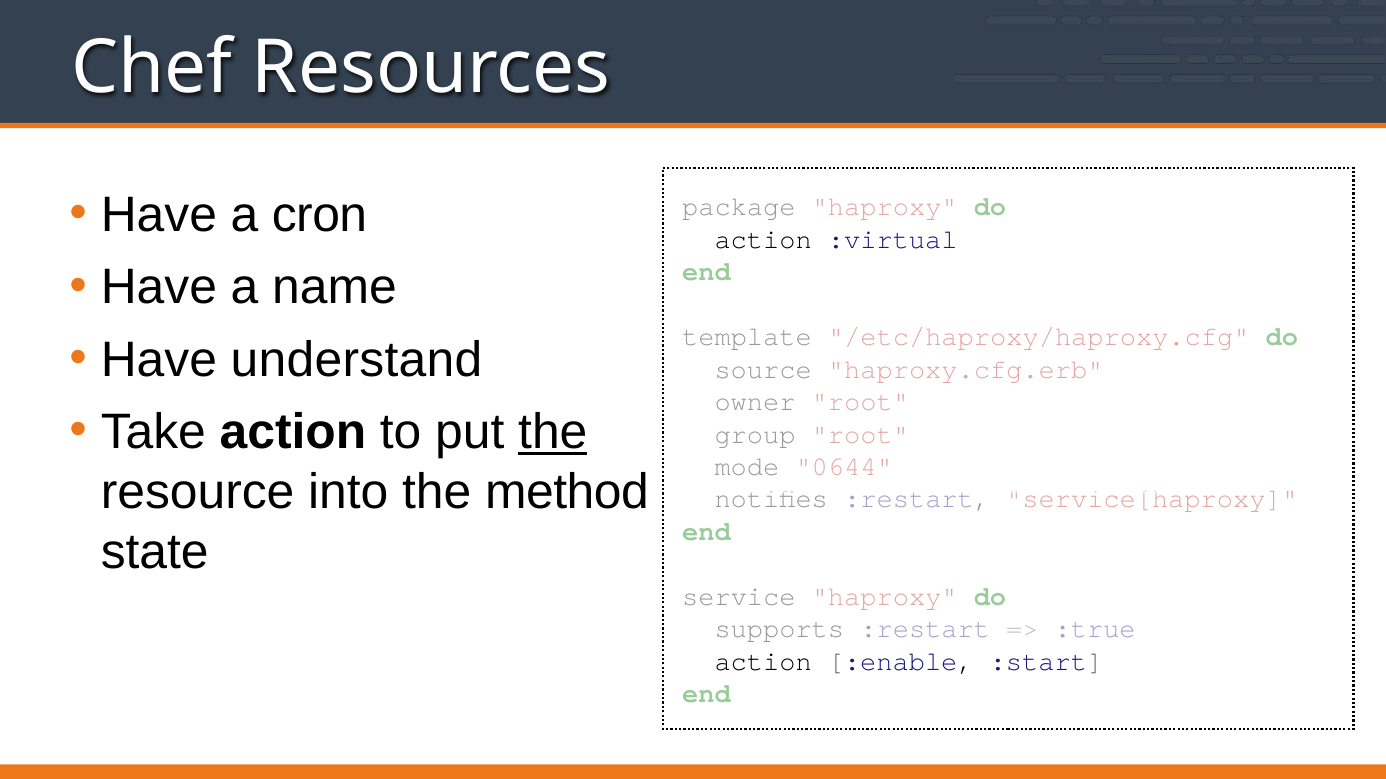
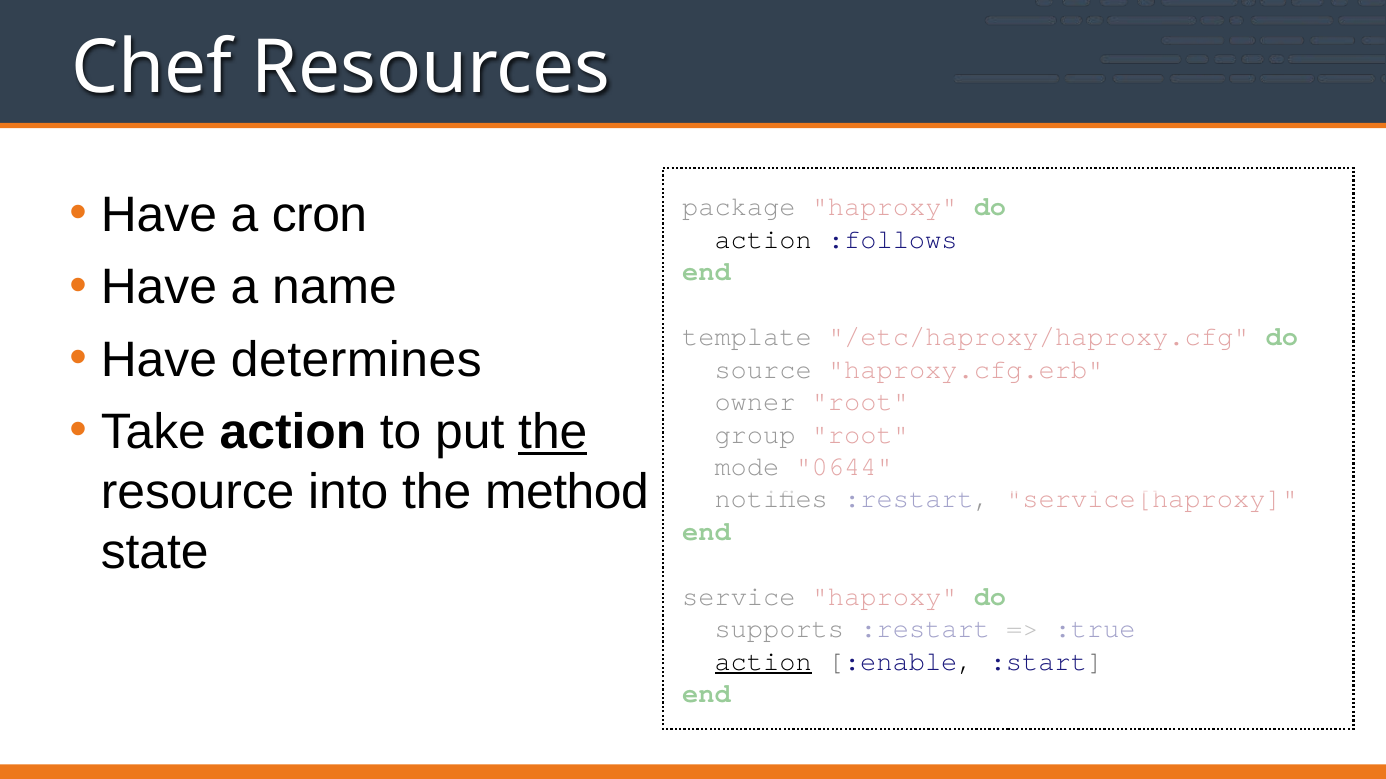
:virtual: :virtual -> :follows
understand: understand -> determines
action at (763, 662) underline: none -> present
